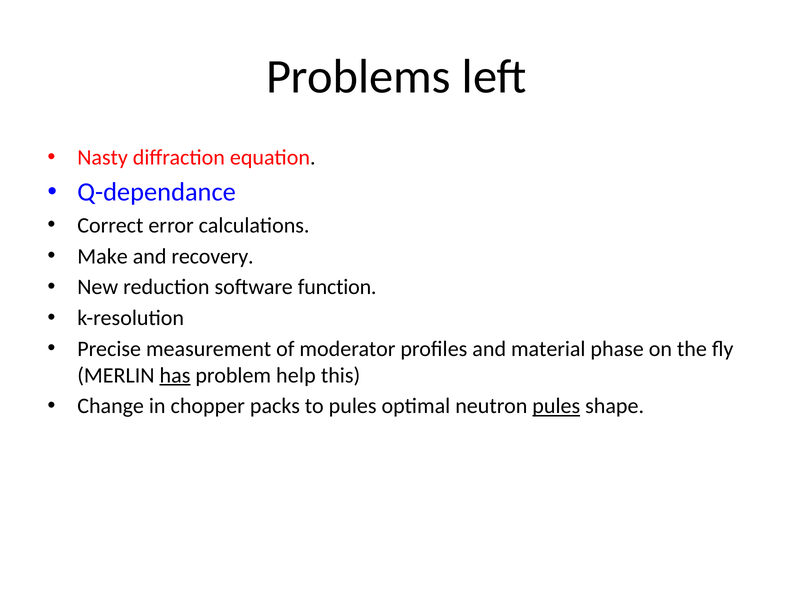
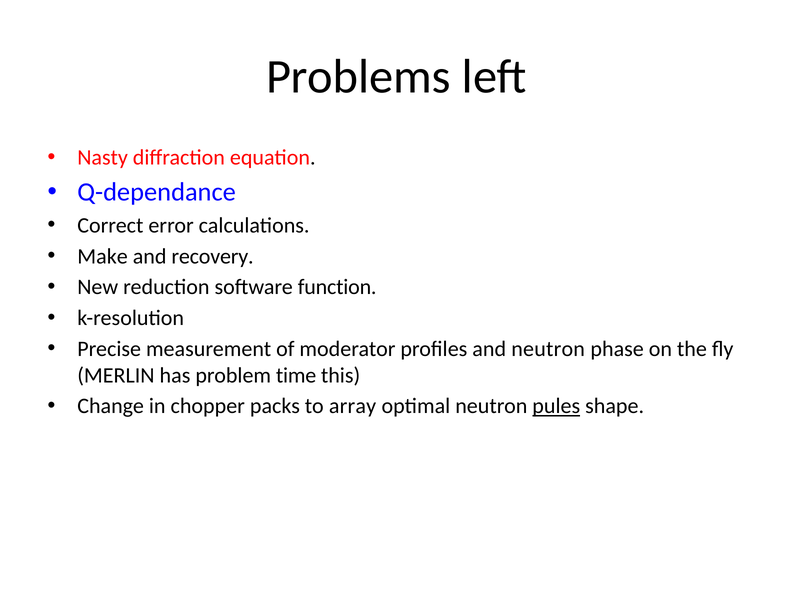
and material: material -> neutron
has underline: present -> none
help: help -> time
to pules: pules -> array
